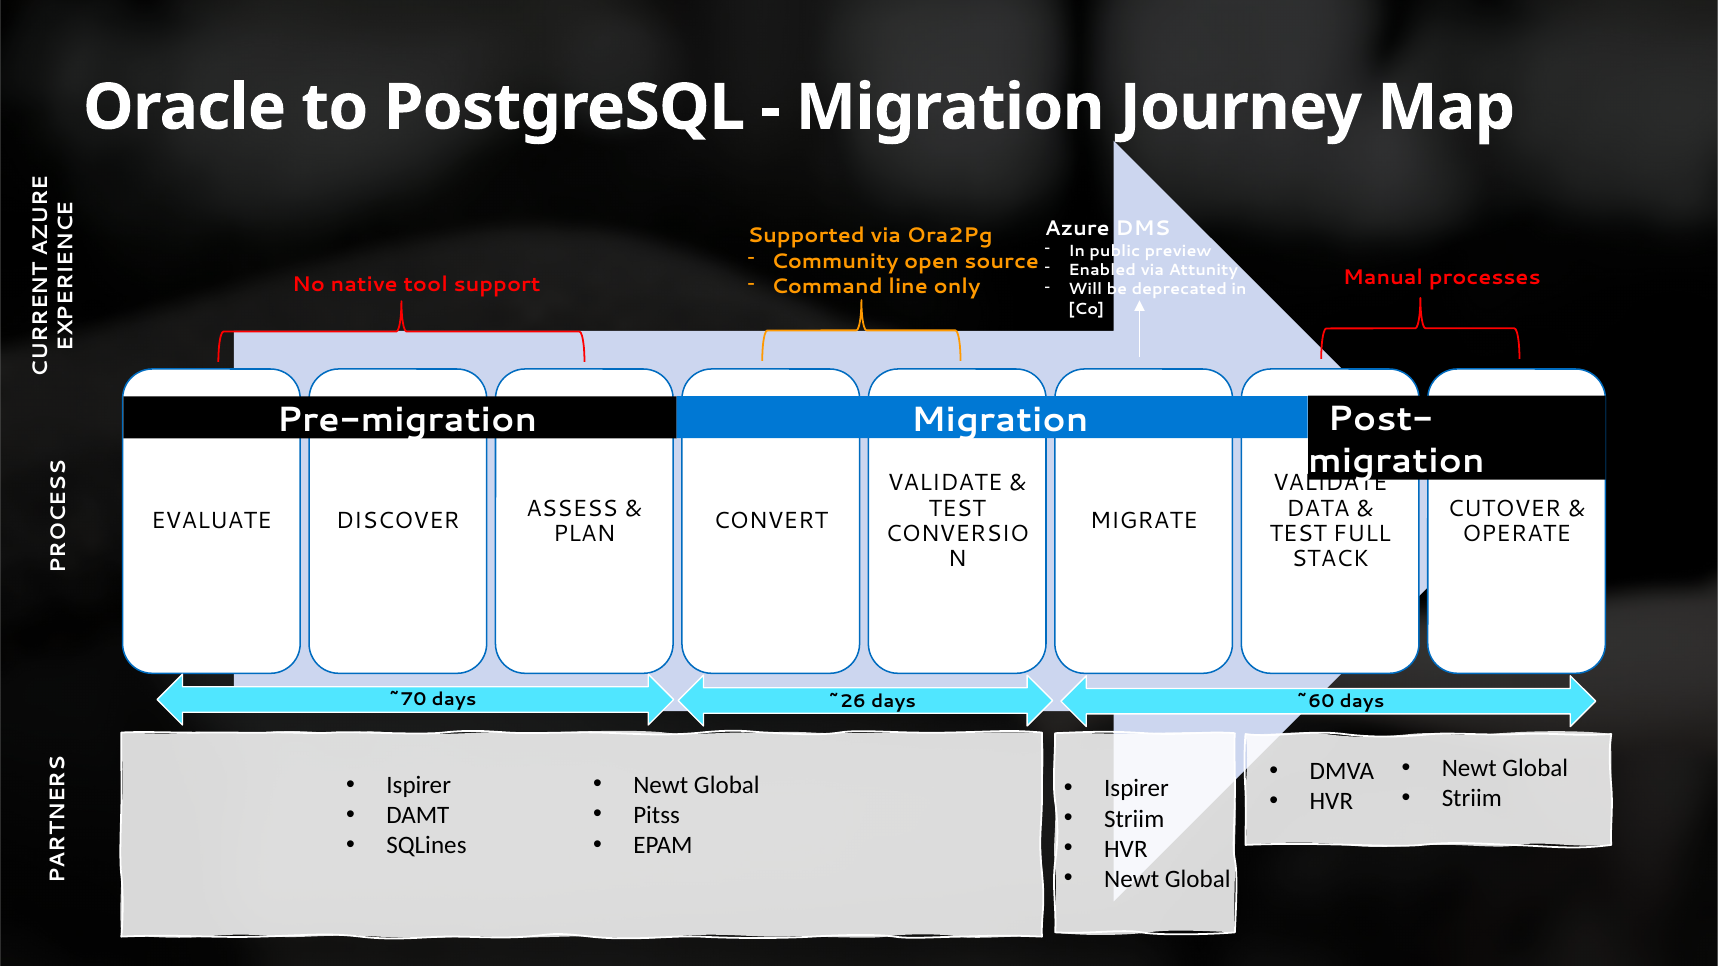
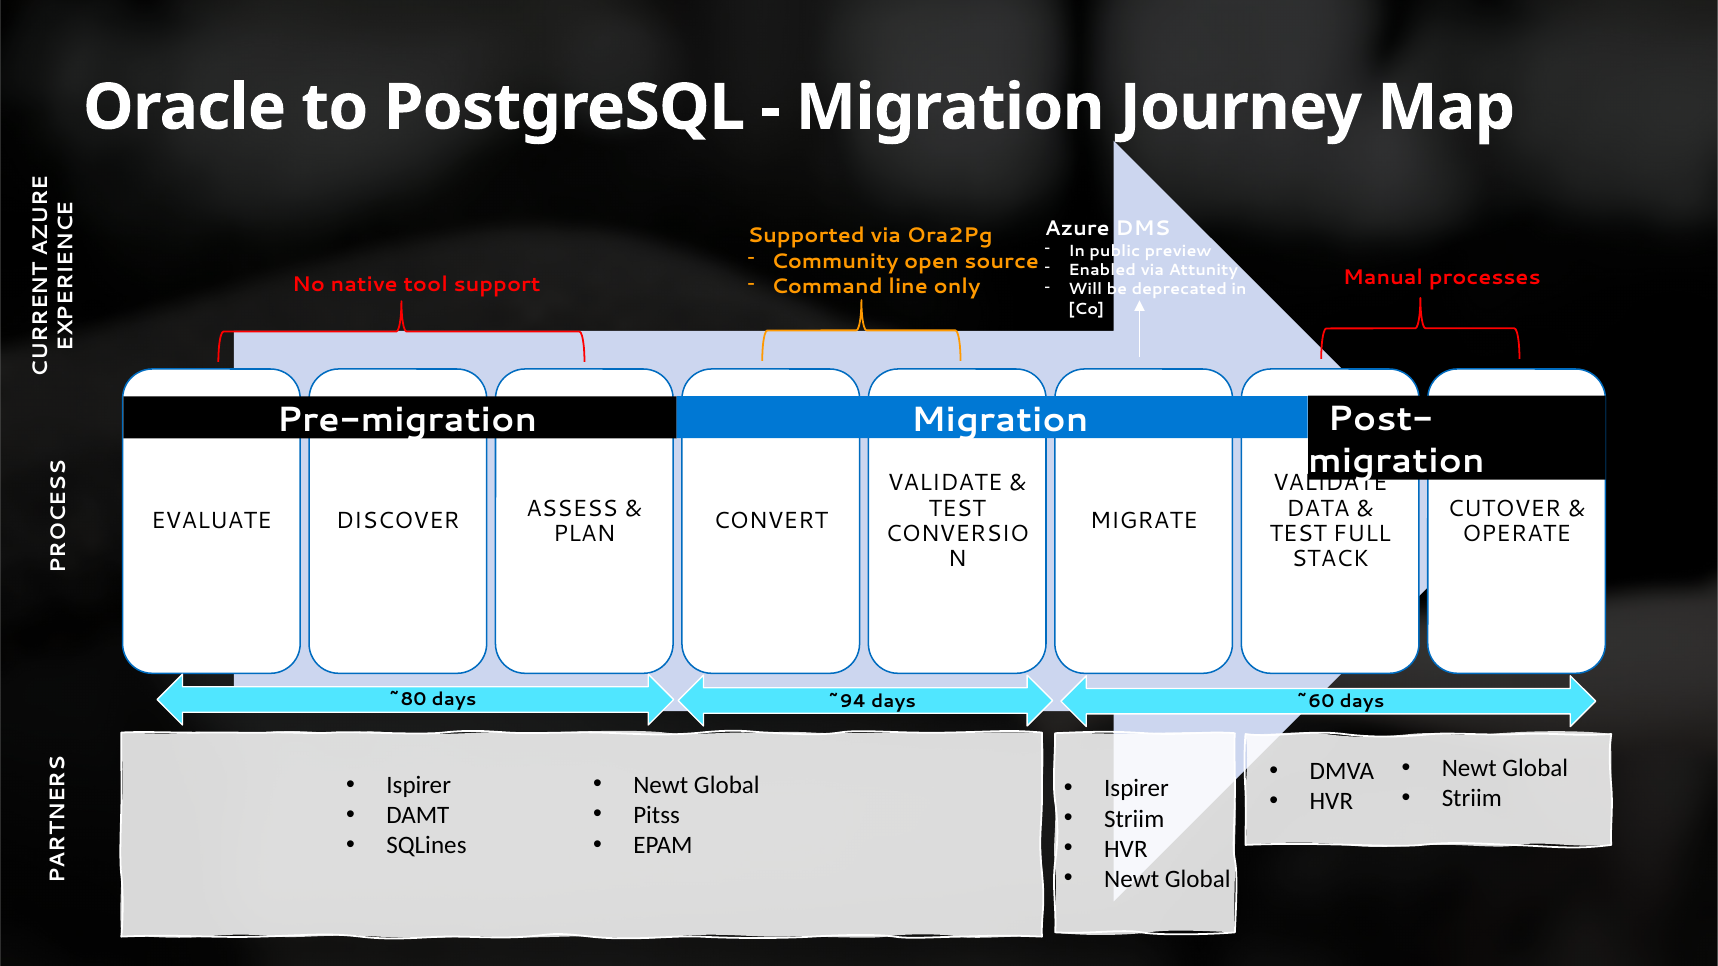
~70: ~70 -> ~80
~26: ~26 -> ~94
